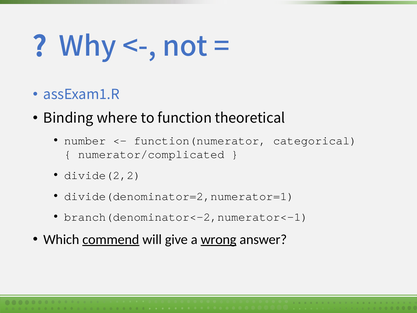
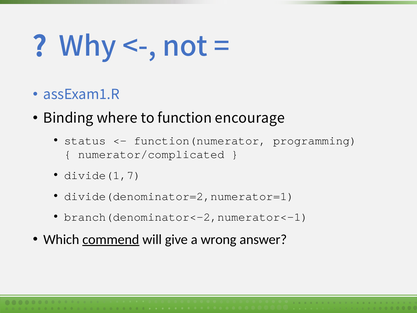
theoretical: theoretical -> encourage
number: number -> status
categorical: categorical -> programming
divide(2,2: divide(2,2 -> divide(1,7
wrong underline: present -> none
